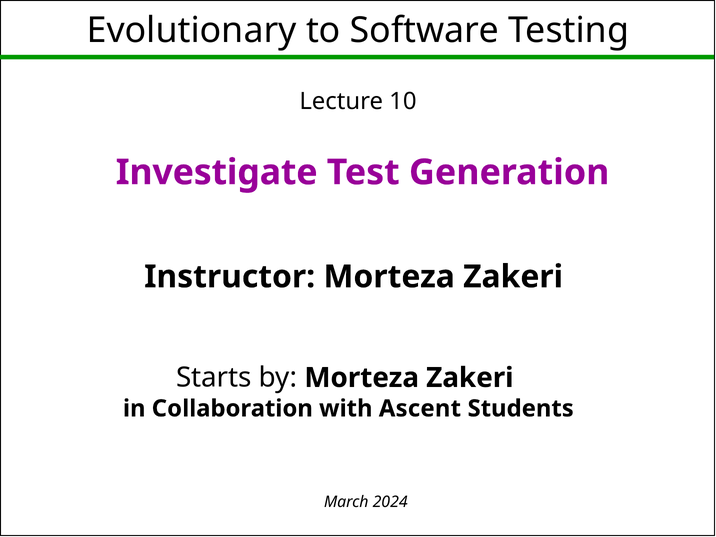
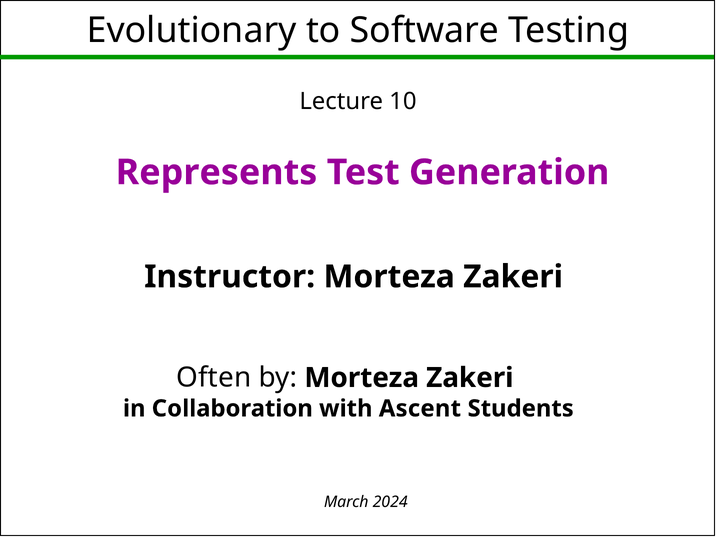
Investigate: Investigate -> Represents
Starts: Starts -> Often
